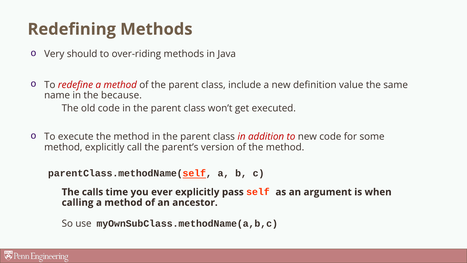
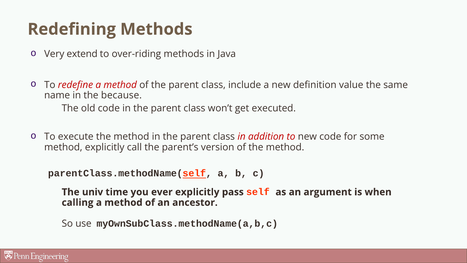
should: should -> extend
calls: calls -> univ
